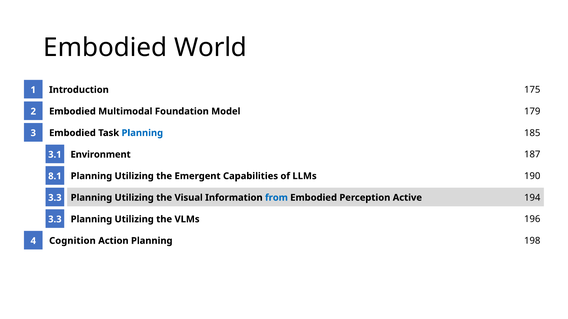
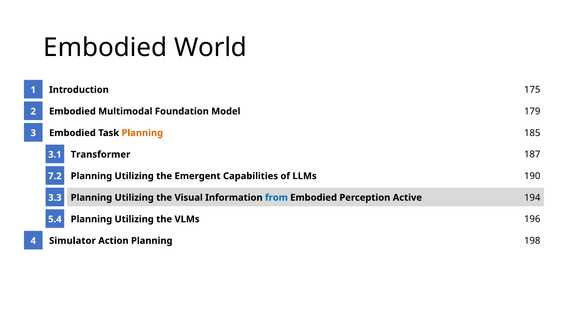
Planning at (142, 133) colour: blue -> orange
Environment: Environment -> Transformer
8.1: 8.1 -> 7.2
3.3 at (55, 220): 3.3 -> 5.4
Cognition: Cognition -> Simulator
